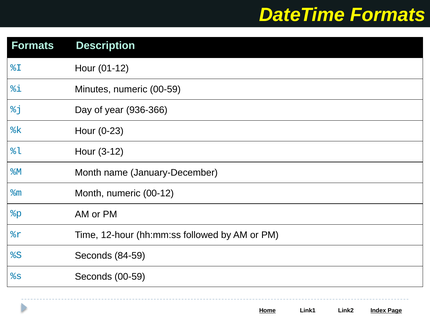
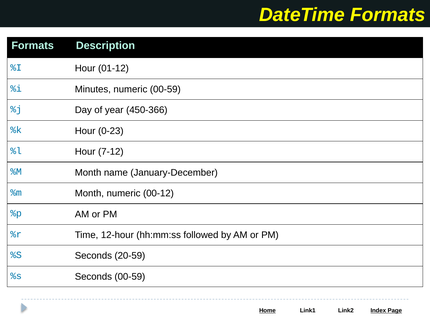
936-366: 936-366 -> 450-366
3-12: 3-12 -> 7-12
84-59: 84-59 -> 20-59
